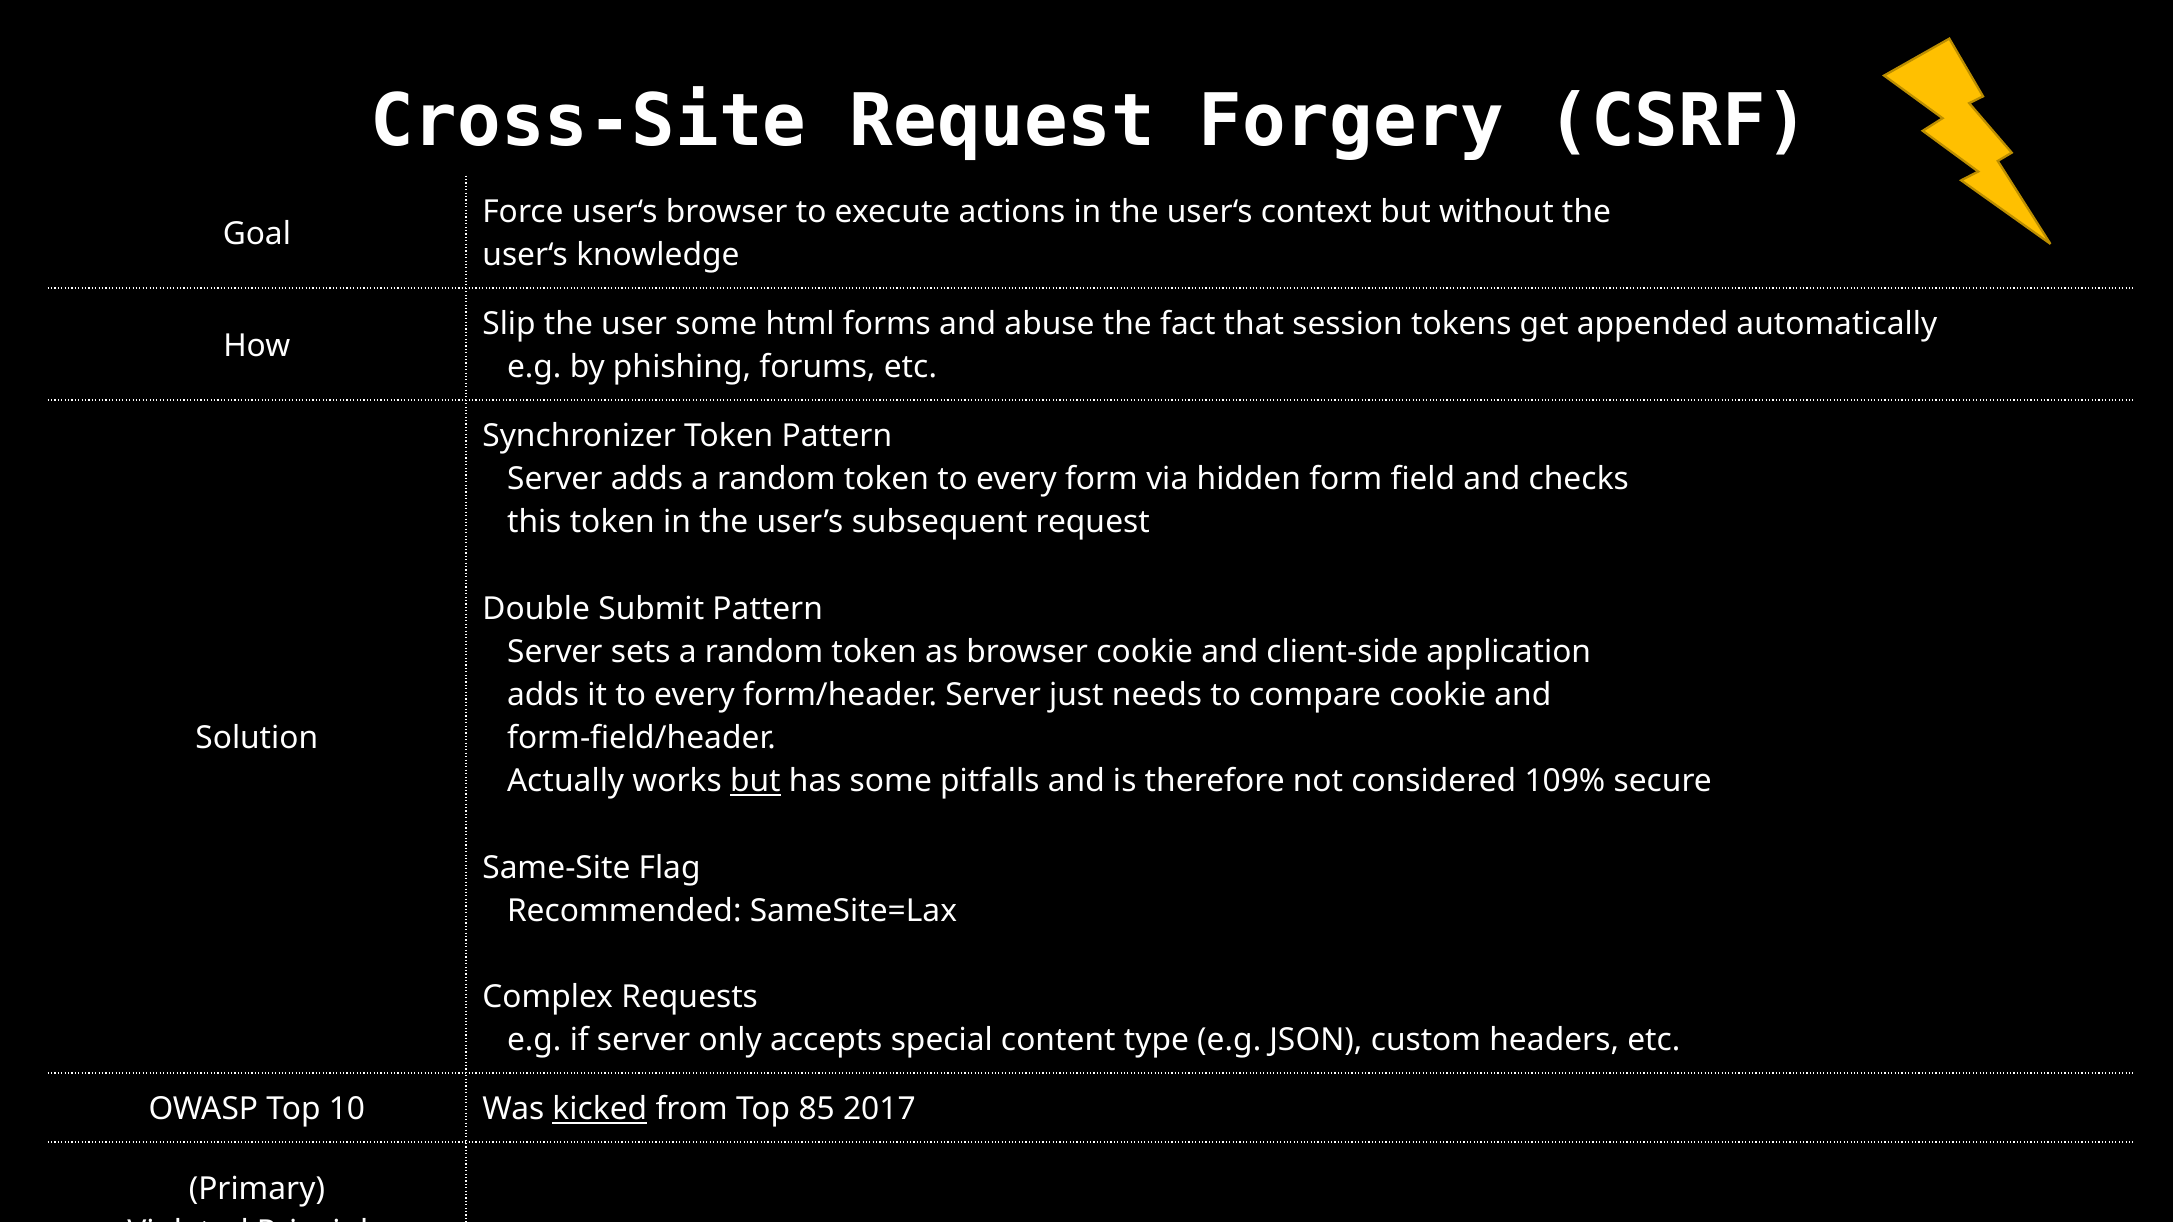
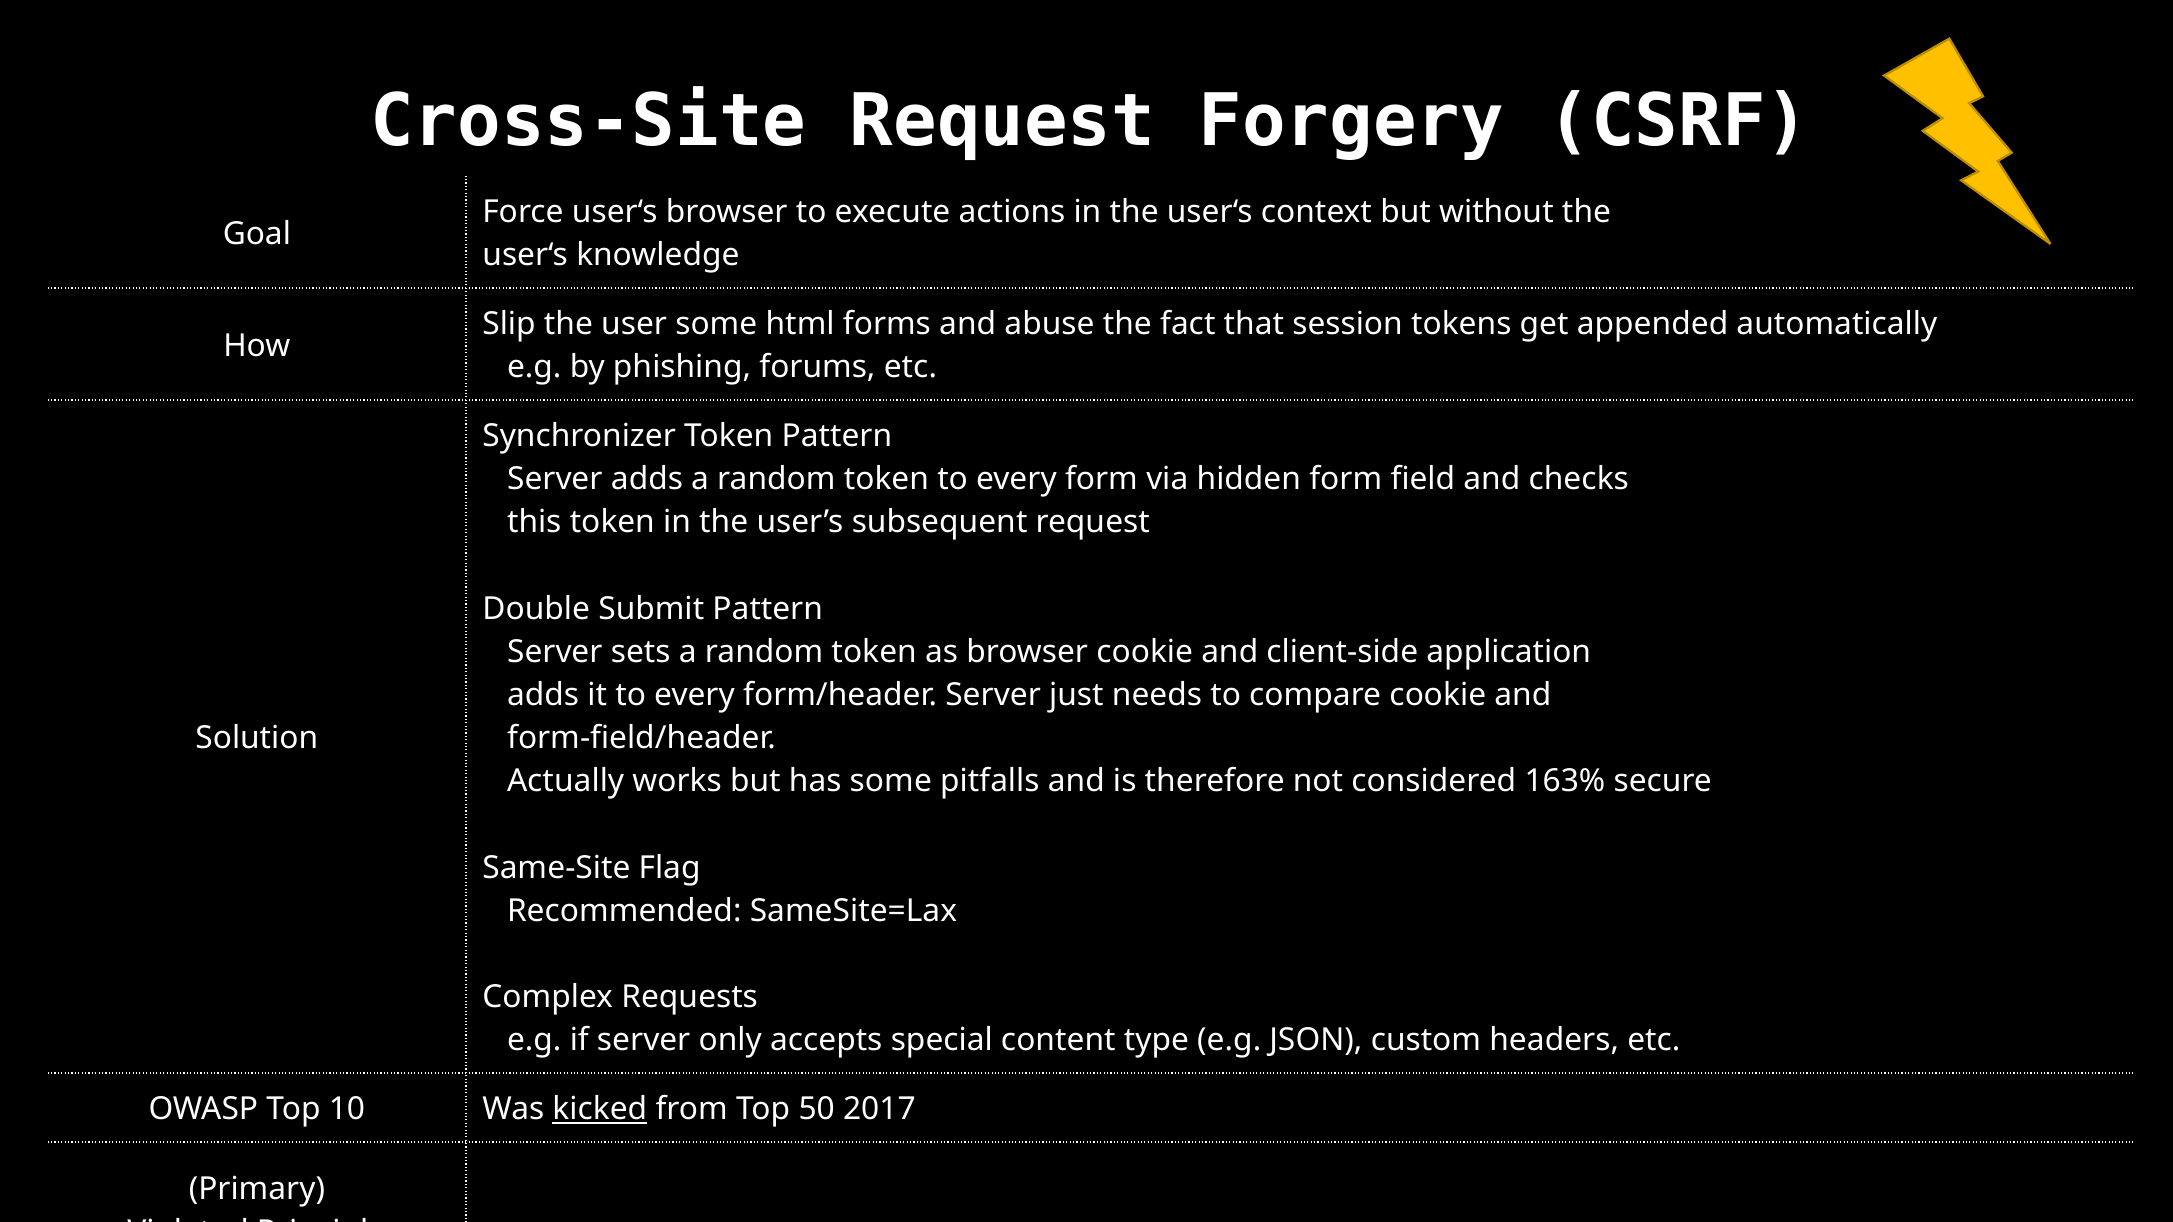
but at (755, 782) underline: present -> none
109%: 109% -> 163%
85: 85 -> 50
